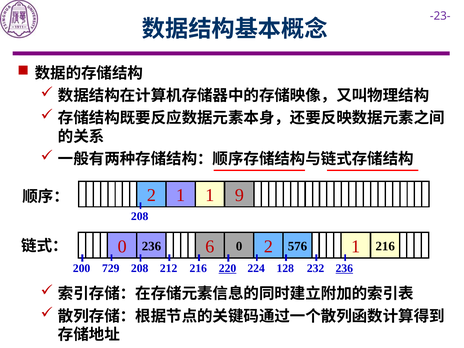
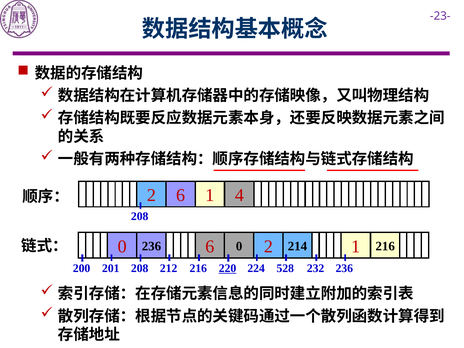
2 1: 1 -> 6
9: 9 -> 4
576: 576 -> 214
729: 729 -> 201
128: 128 -> 528
236 at (344, 268) underline: present -> none
